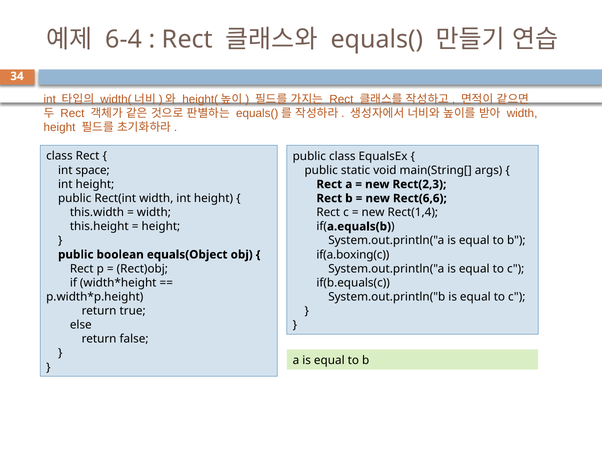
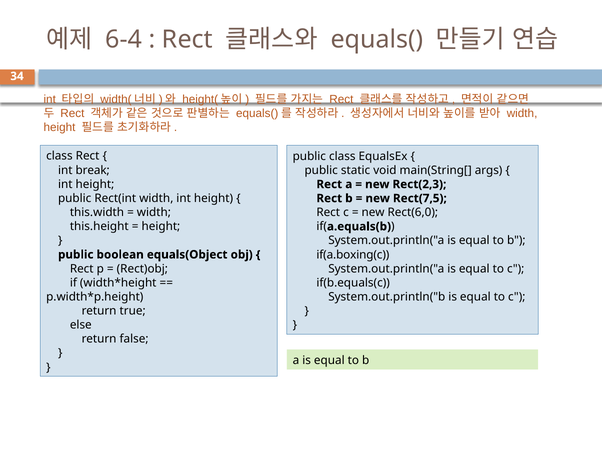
space: space -> break
Rect(6,6: Rect(6,6 -> Rect(7,5
Rect(1,4: Rect(1,4 -> Rect(6,0
